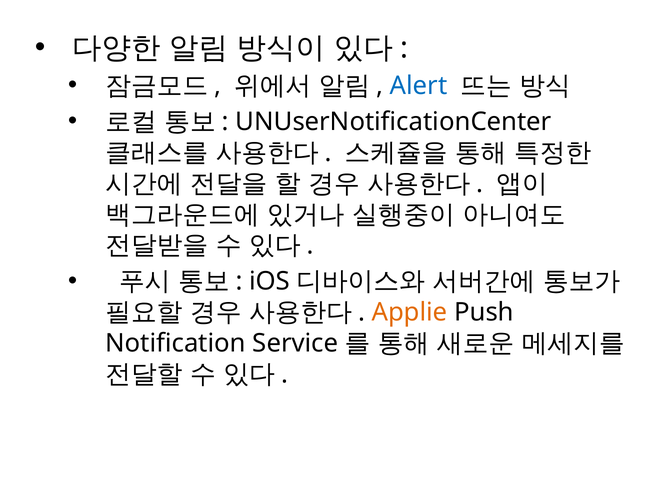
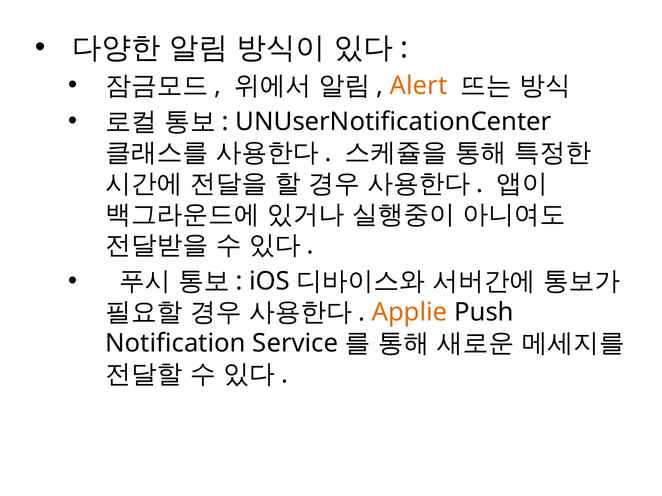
Alert colour: blue -> orange
